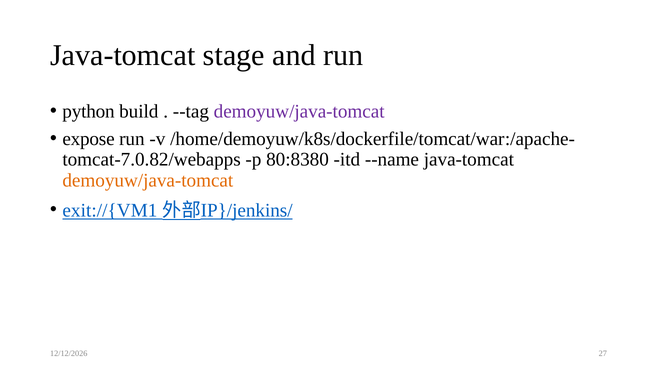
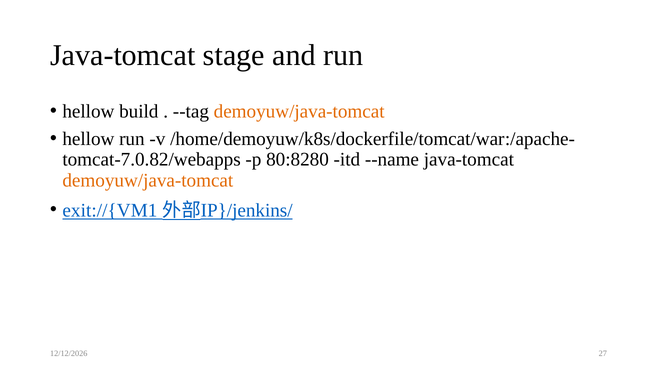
python at (89, 111): python -> hellow
demoyuw/java-tomcat at (299, 111) colour: purple -> orange
expose at (89, 139): expose -> hellow
80:8380: 80:8380 -> 80:8280
